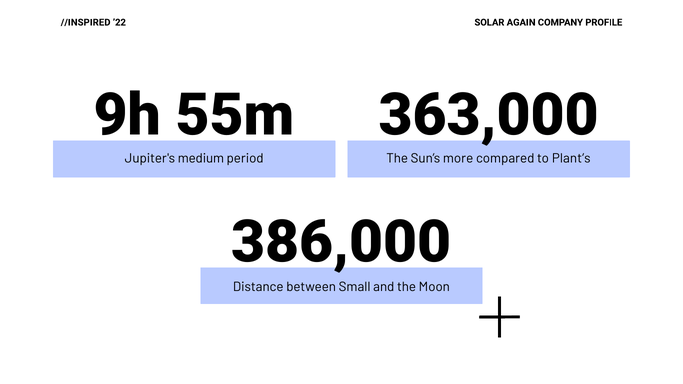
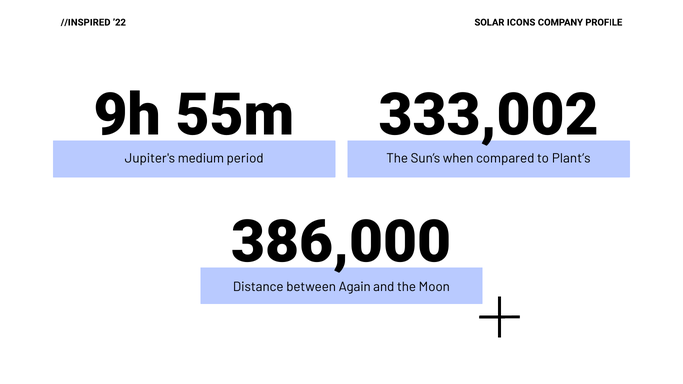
AGAIN: AGAIN -> ICONS
363,000: 363,000 -> 333,002
more: more -> when
Small: Small -> Again
